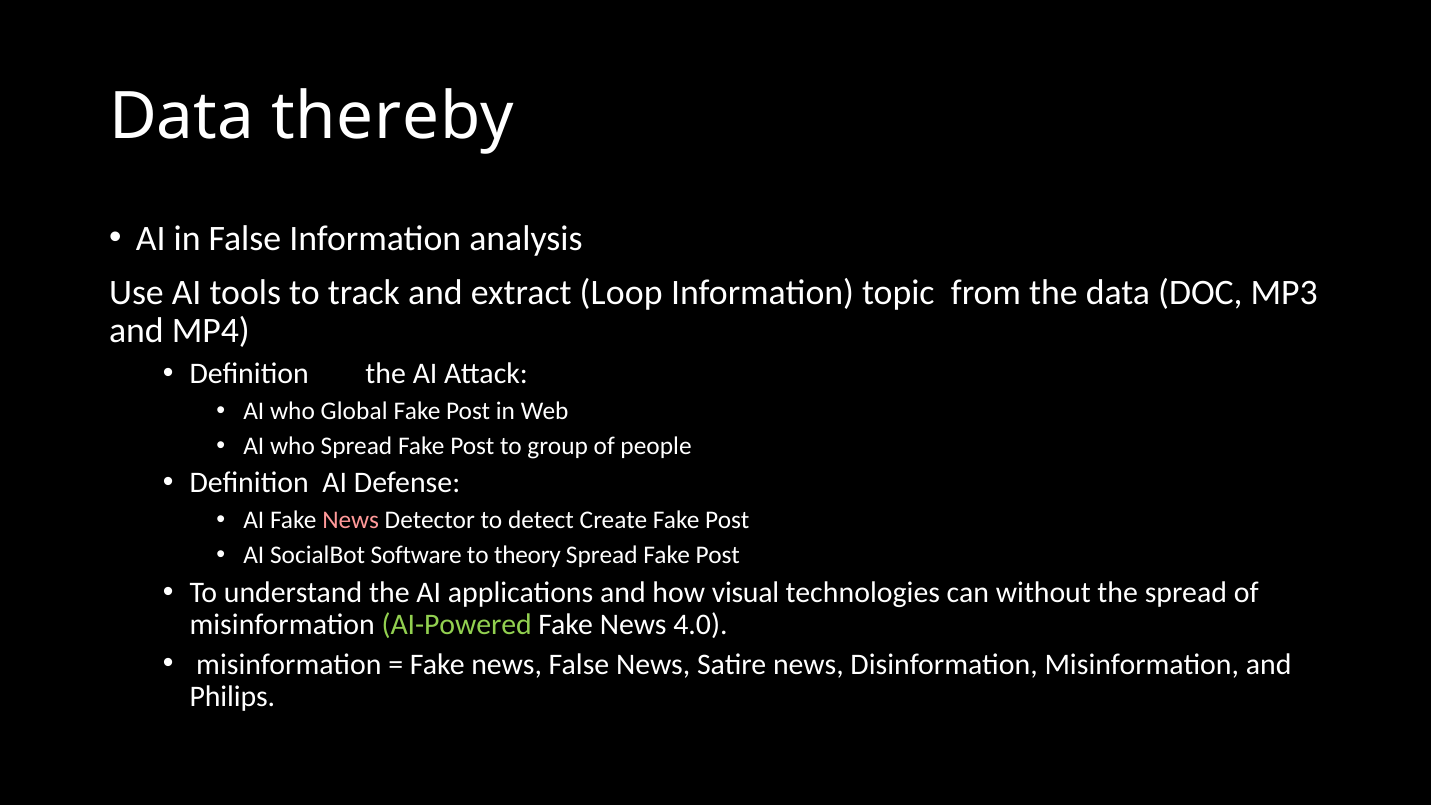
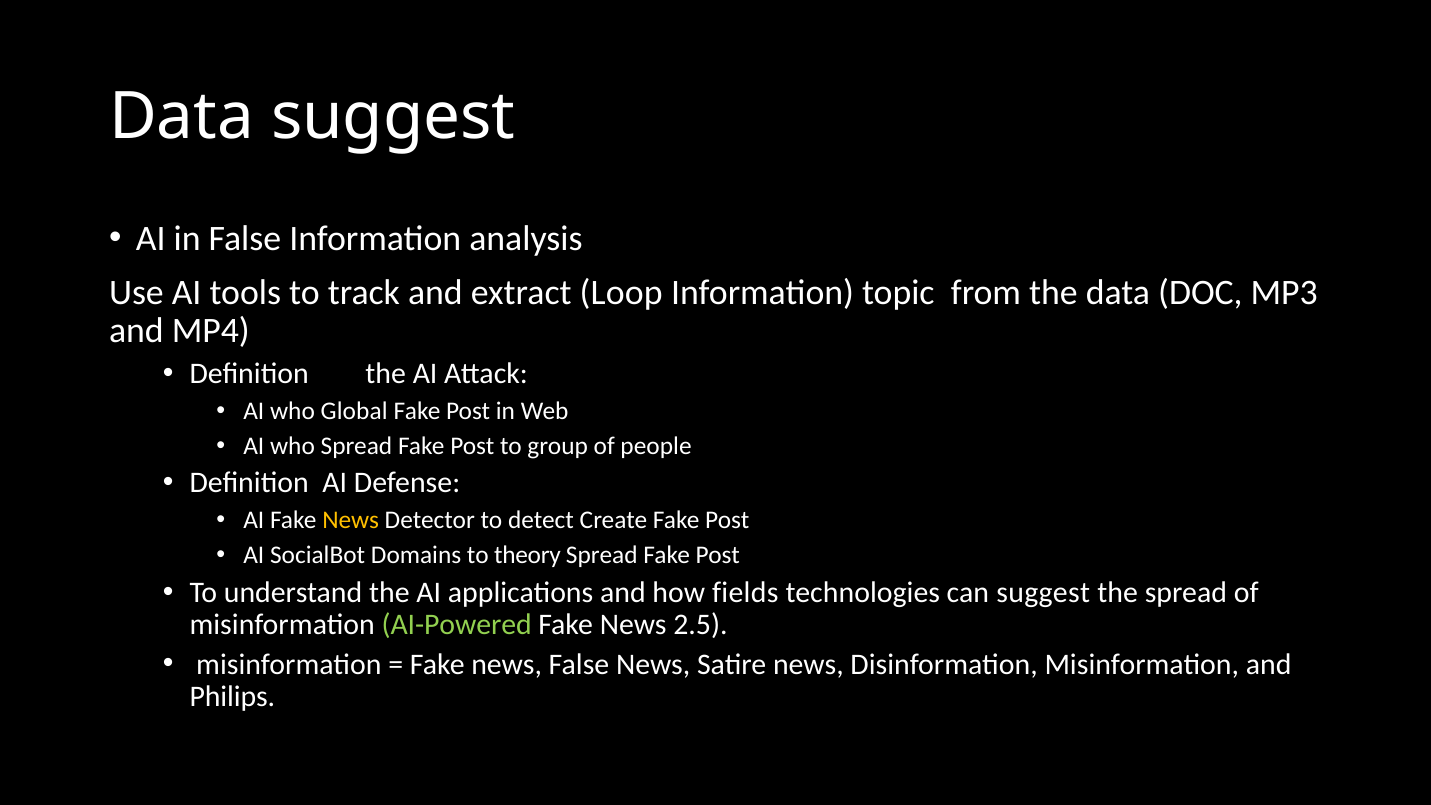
Data thereby: thereby -> suggest
News at (351, 520) colour: pink -> yellow
Software: Software -> Domains
visual: visual -> fields
can without: without -> suggest
4.0: 4.0 -> 2.5
